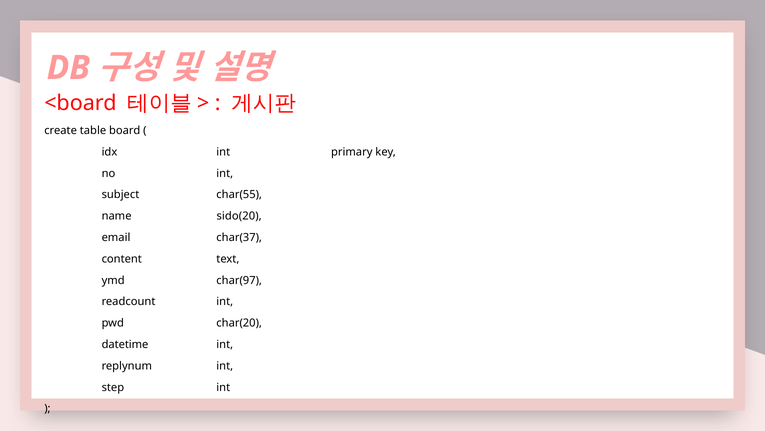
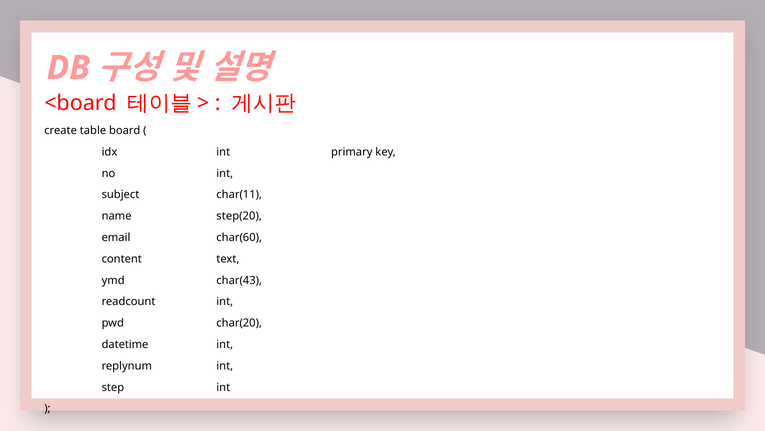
char(55: char(55 -> char(11
sido(20: sido(20 -> step(20
char(37: char(37 -> char(60
char(97: char(97 -> char(43
